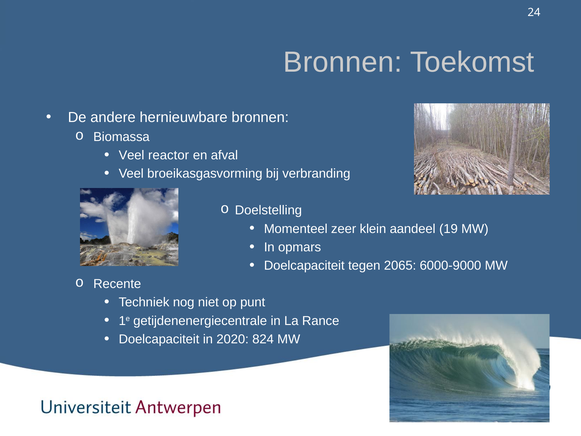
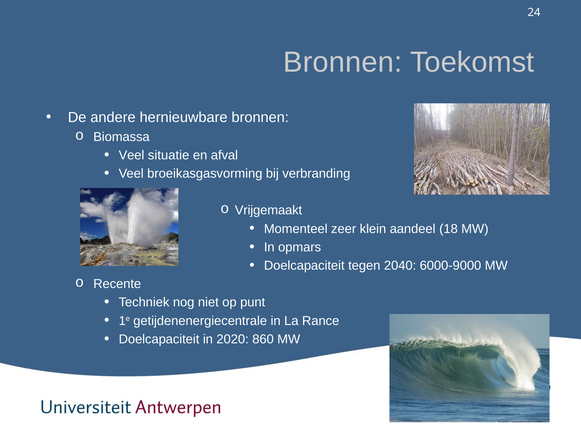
reactor: reactor -> situatie
Doelstelling: Doelstelling -> Vrijgemaakt
19: 19 -> 18
2065: 2065 -> 2040
824: 824 -> 860
